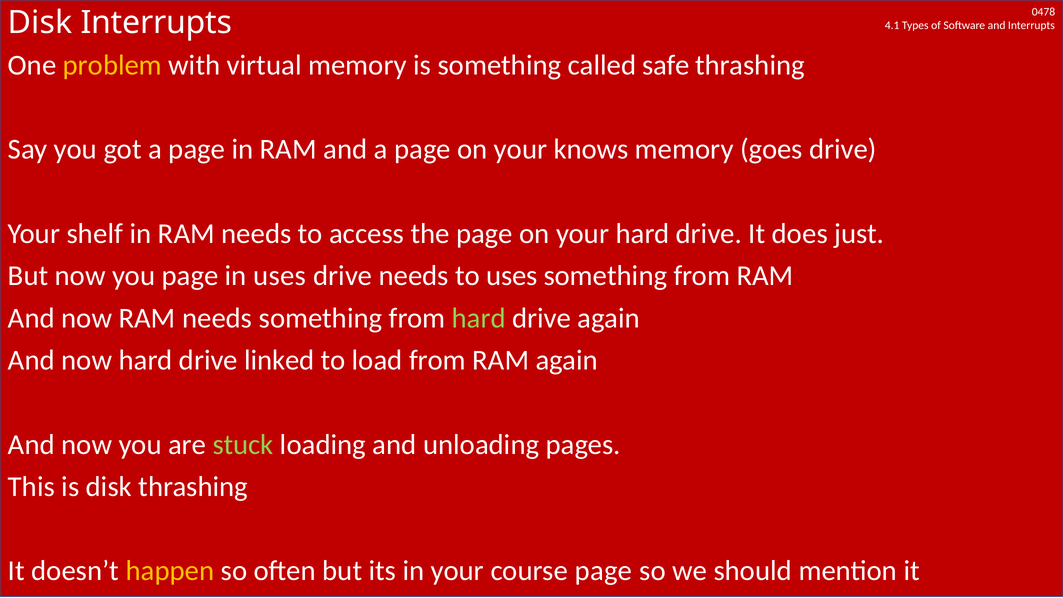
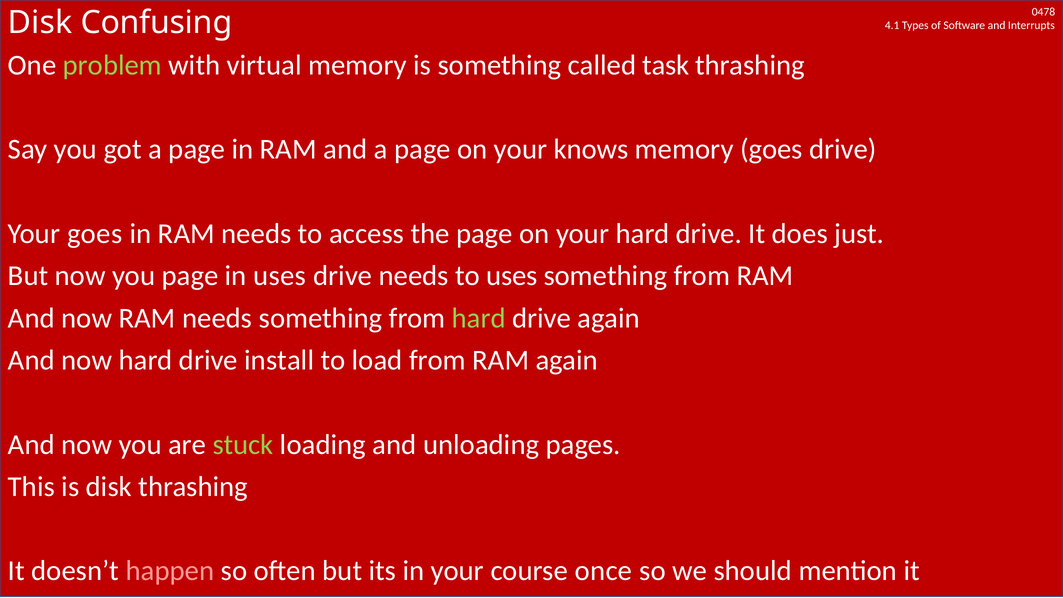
Disk Interrupts: Interrupts -> Confusing
problem colour: yellow -> light green
safe: safe -> task
Your shelf: shelf -> goes
linked: linked -> install
happen colour: yellow -> pink
course page: page -> once
